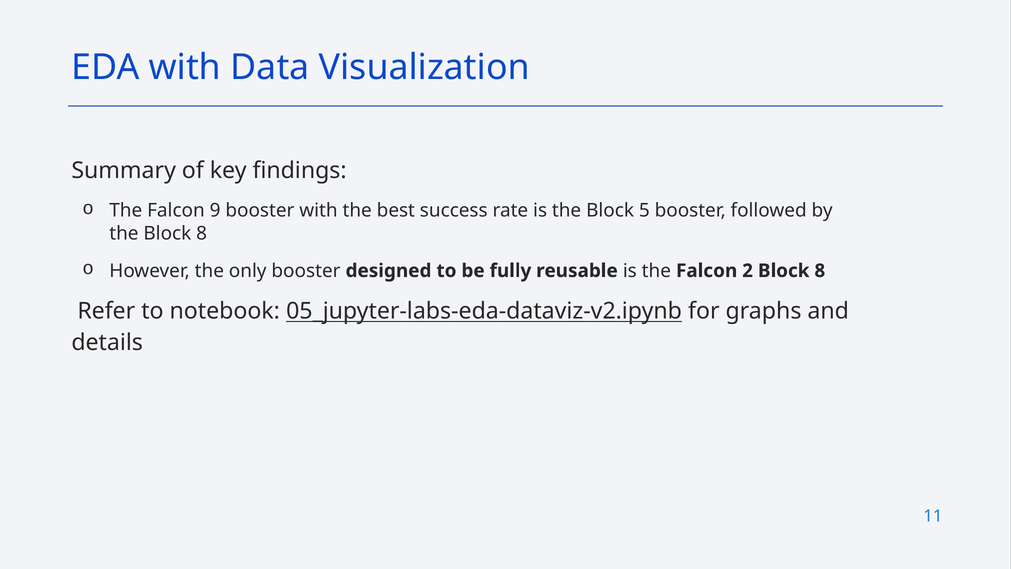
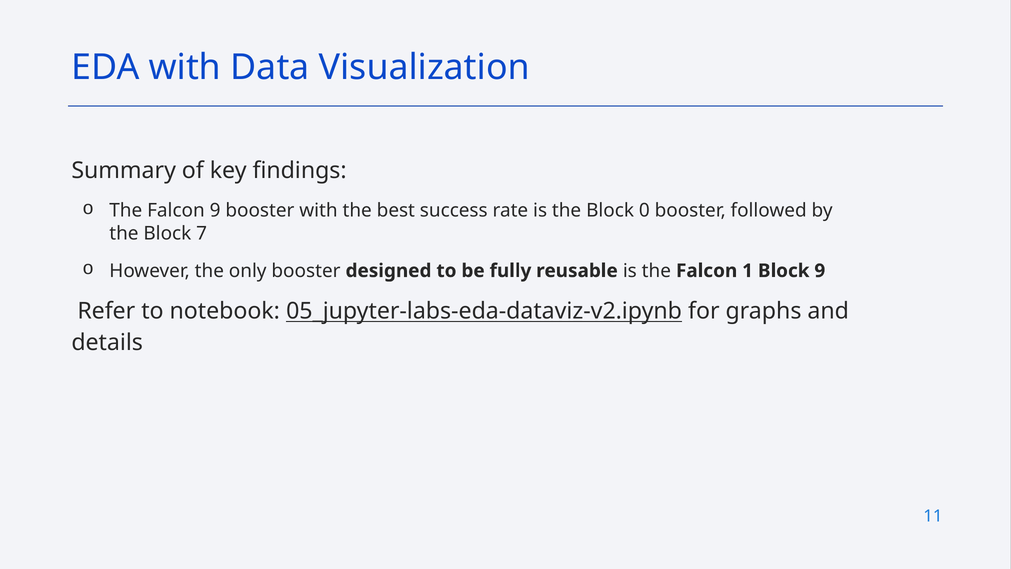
5: 5 -> 0
the Block 8: 8 -> 7
2: 2 -> 1
8 at (820, 271): 8 -> 9
